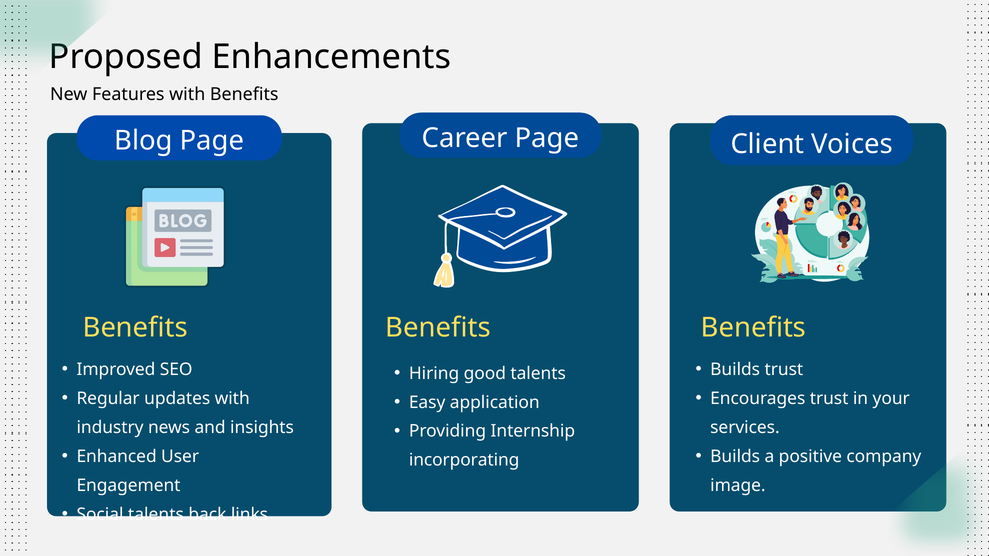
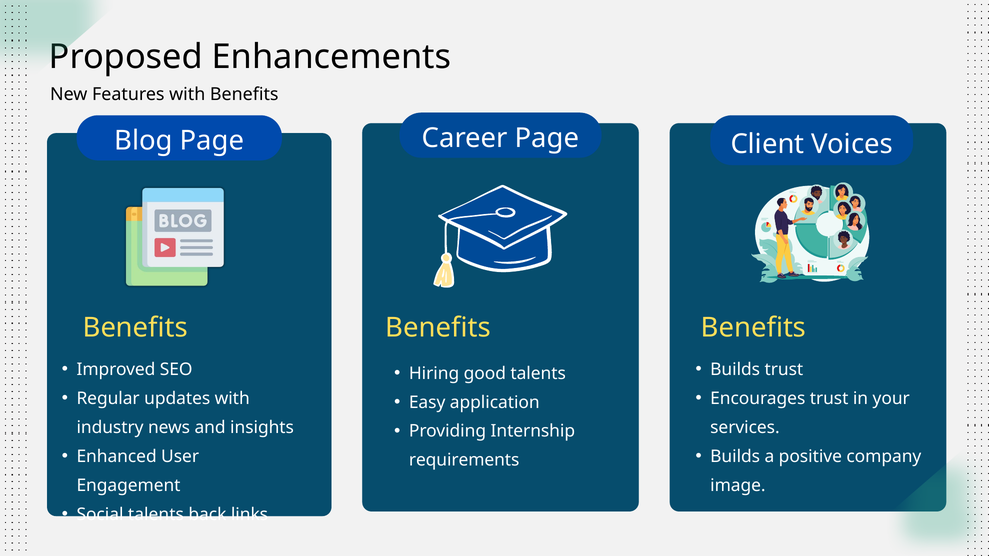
incorporating: incorporating -> requirements
